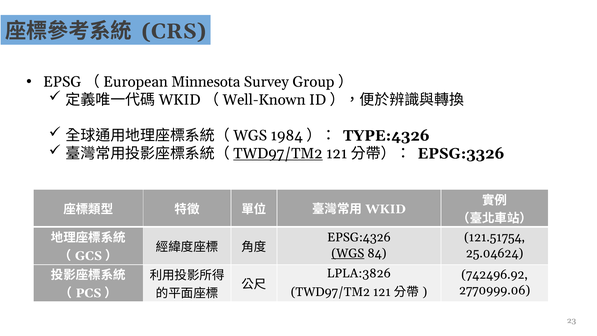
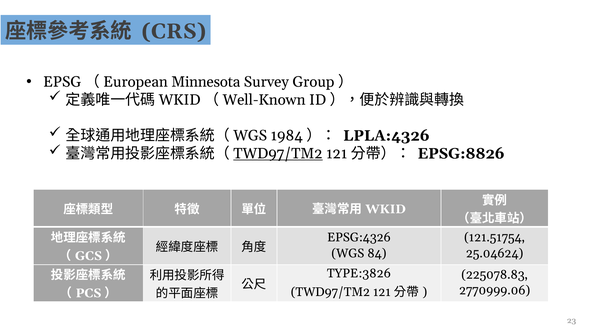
TYPE:4326: TYPE:4326 -> LPLA:4326
EPSG:3326: EPSG:3326 -> EPSG:8826
WGS at (348, 253) underline: present -> none
LPLA:3826: LPLA:3826 -> TYPE:3826
742496.92: 742496.92 -> 225078.83
